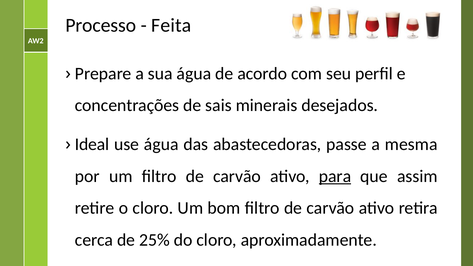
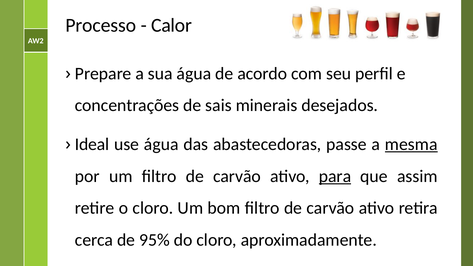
Feita: Feita -> Calor
mesma underline: none -> present
25%: 25% -> 95%
